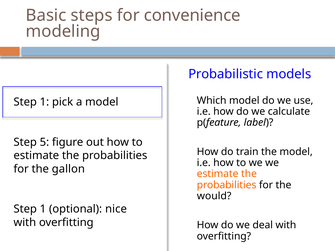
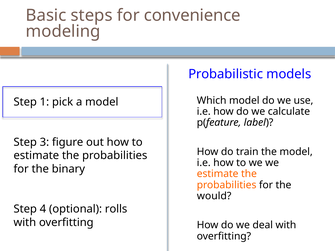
5: 5 -> 3
gallon: gallon -> binary
1 at (43, 209): 1 -> 4
nice: nice -> rolls
